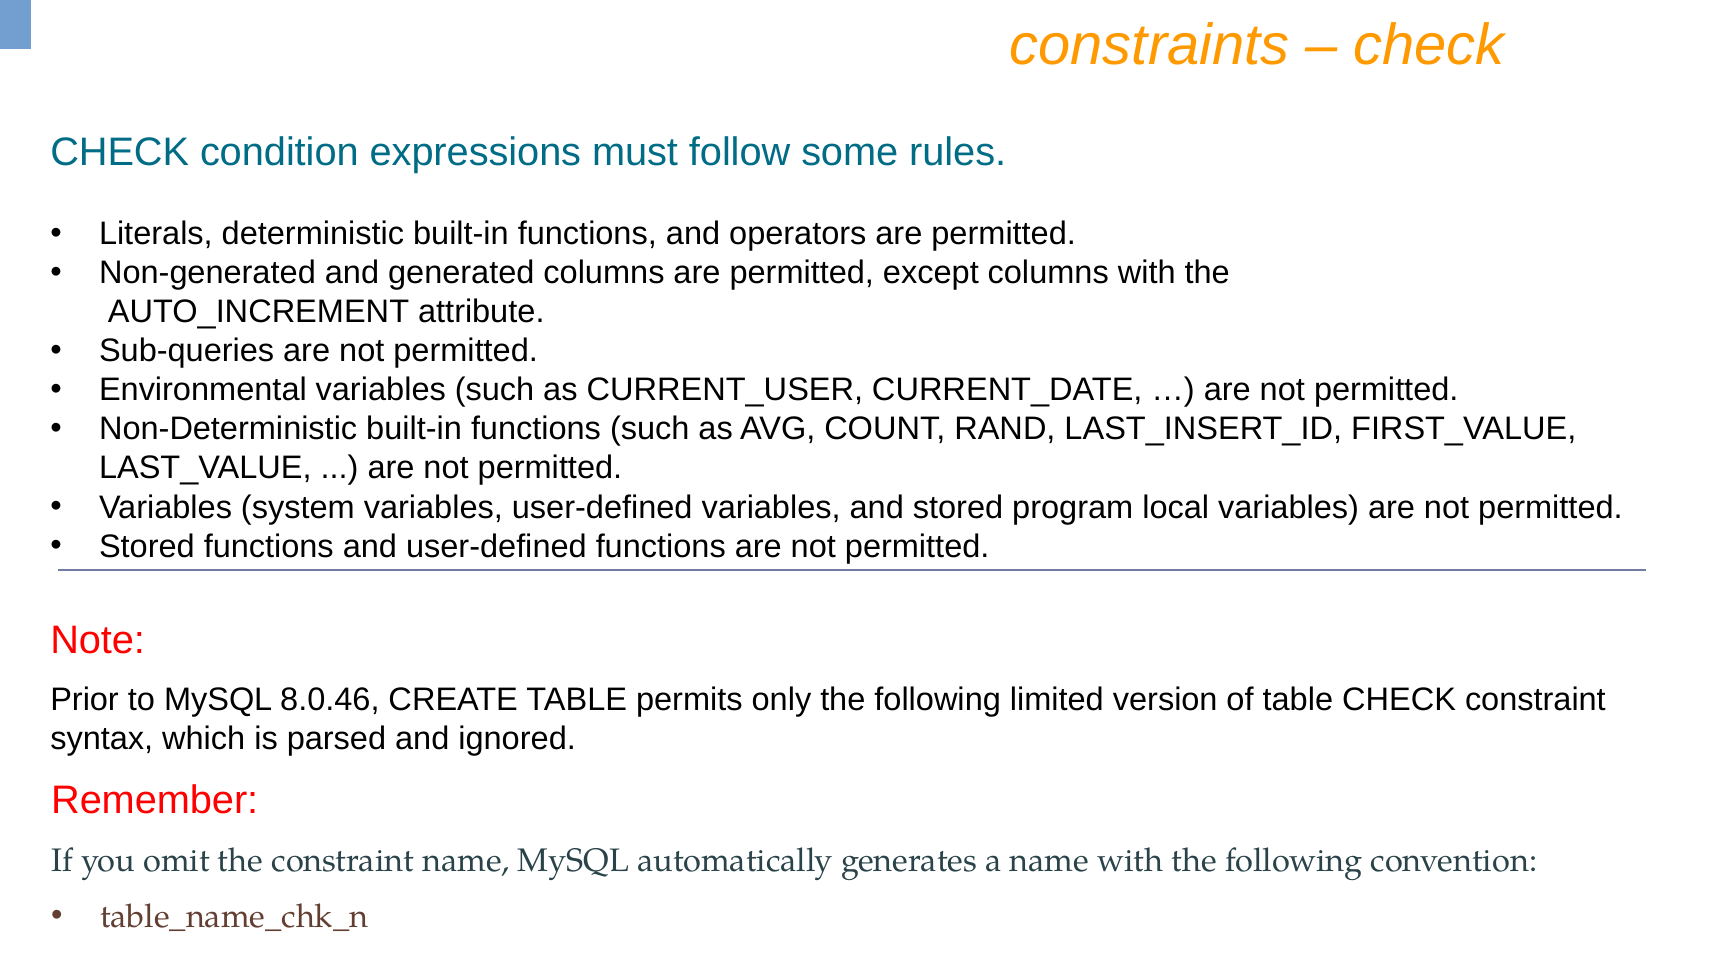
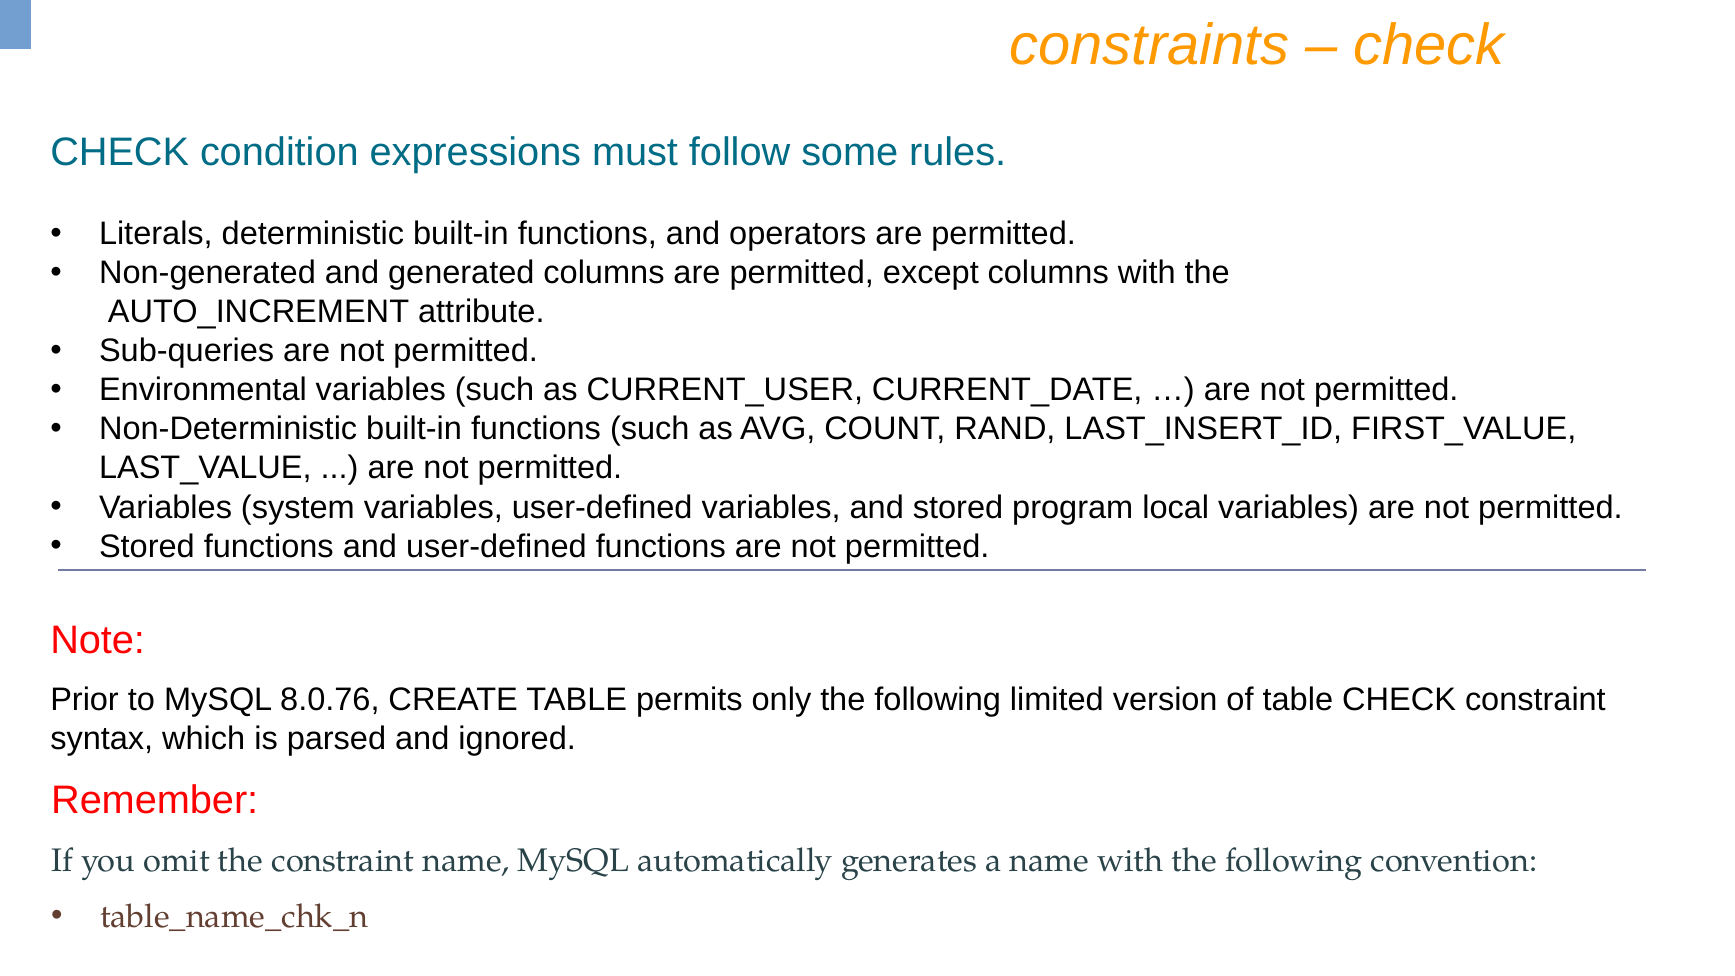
8.0.46: 8.0.46 -> 8.0.76
